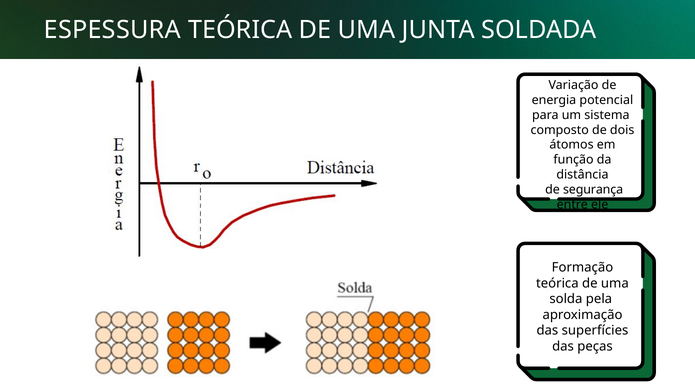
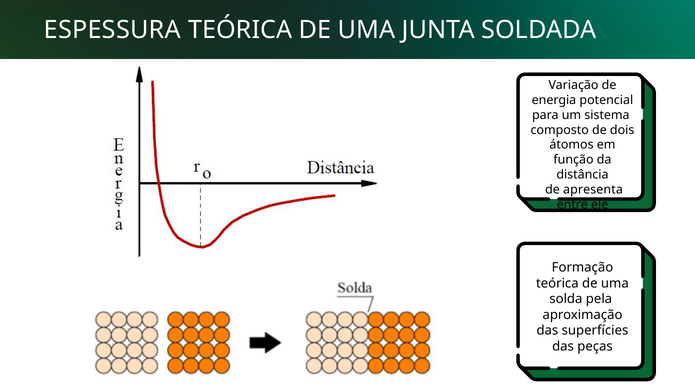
segurança: segurança -> apresenta
